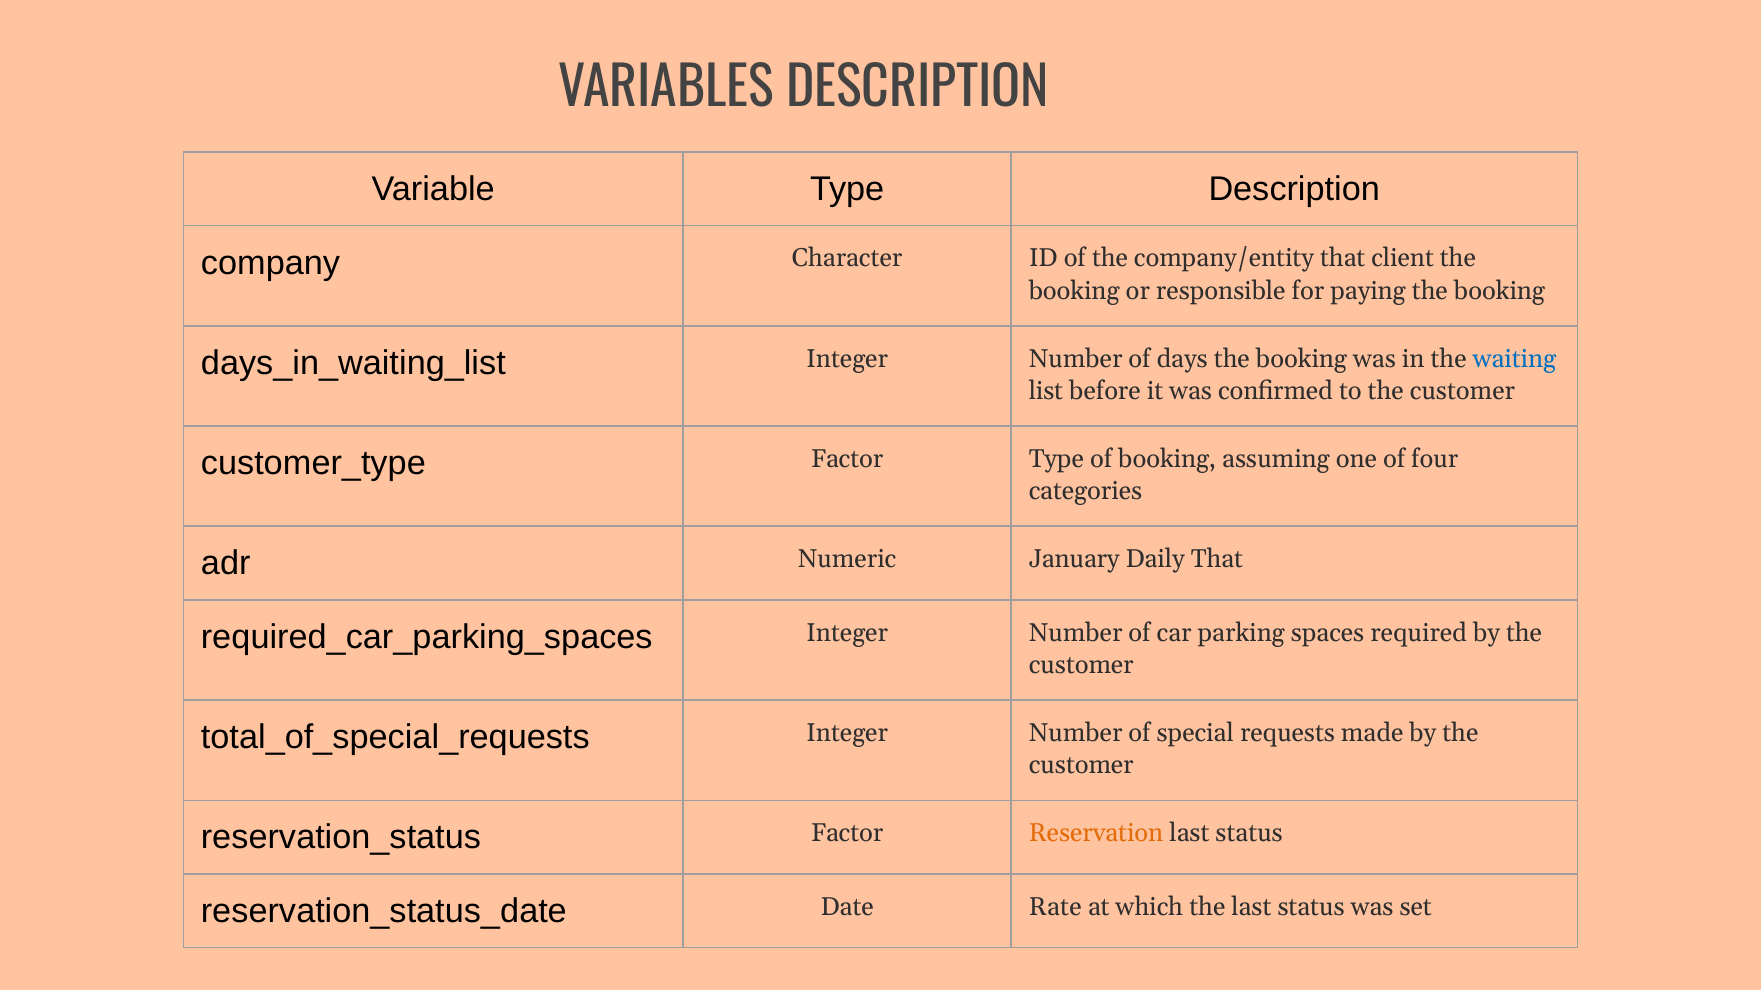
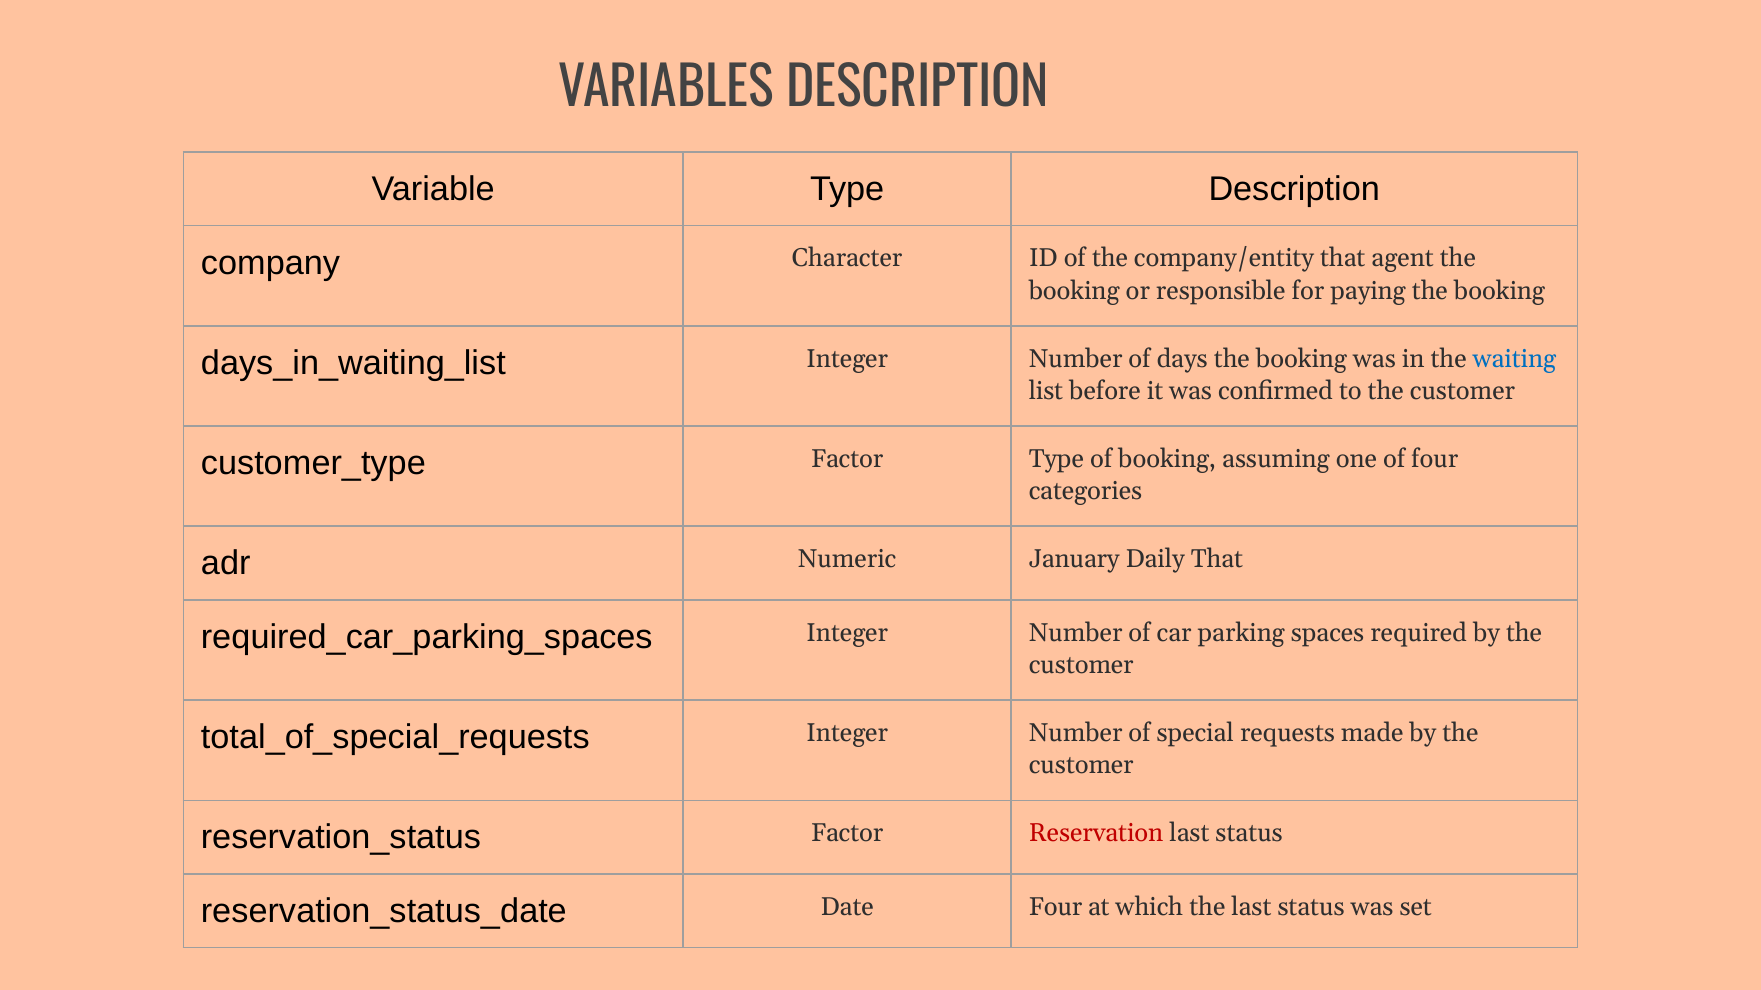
client: client -> agent
Reservation colour: orange -> red
Date Rate: Rate -> Four
